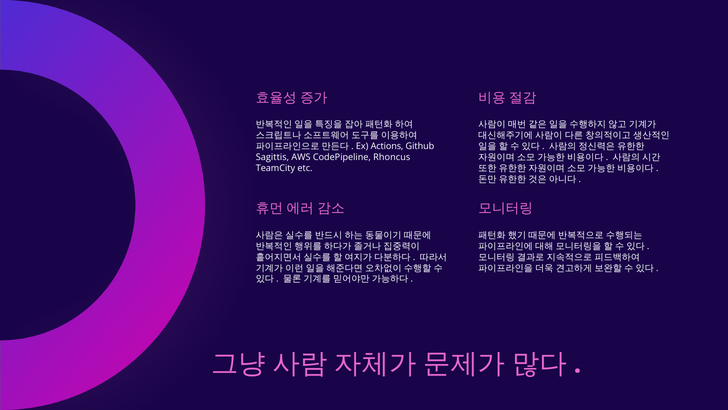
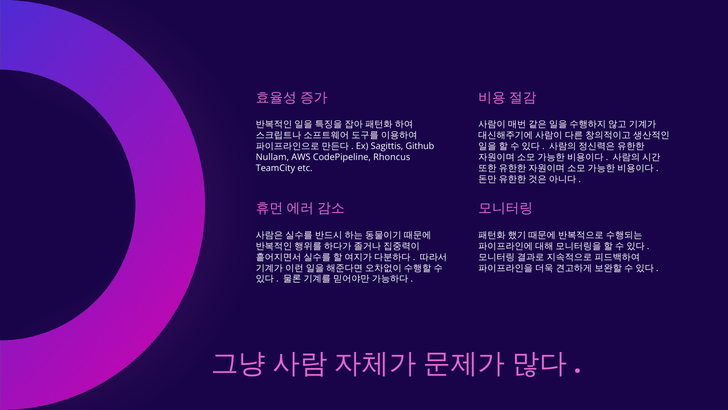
Actions: Actions -> Sagittis
Sagittis: Sagittis -> Nullam
